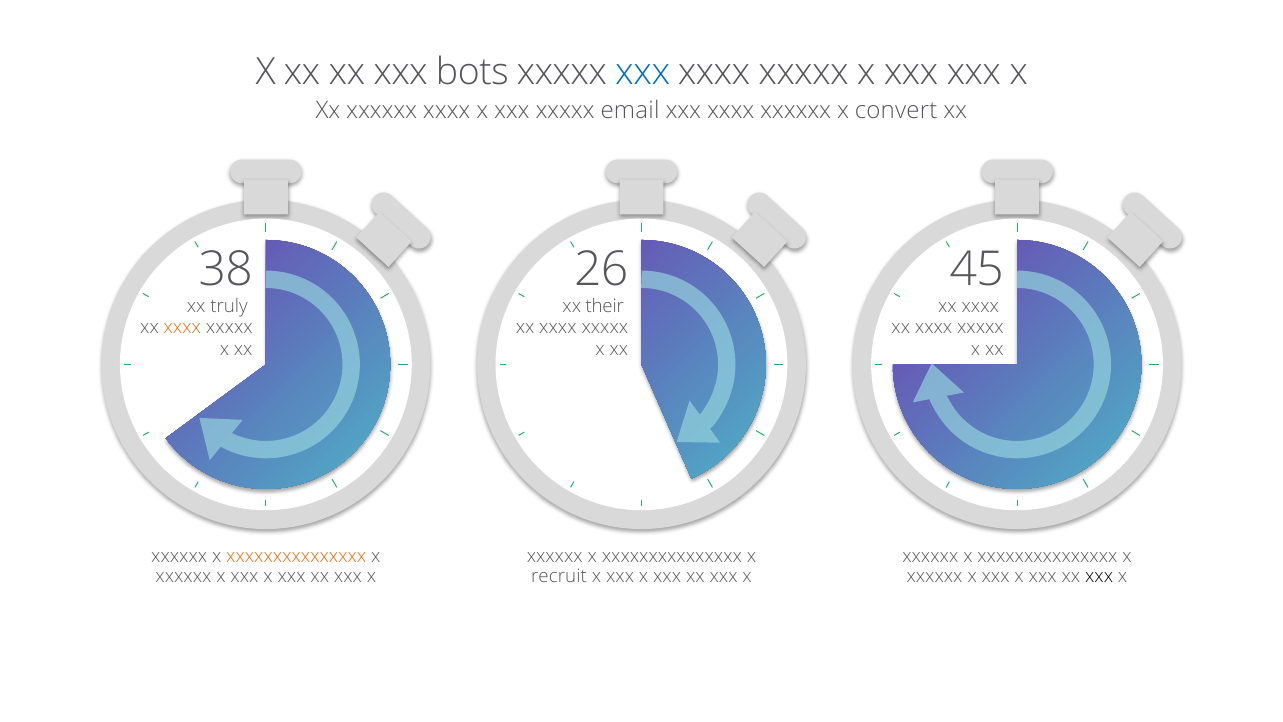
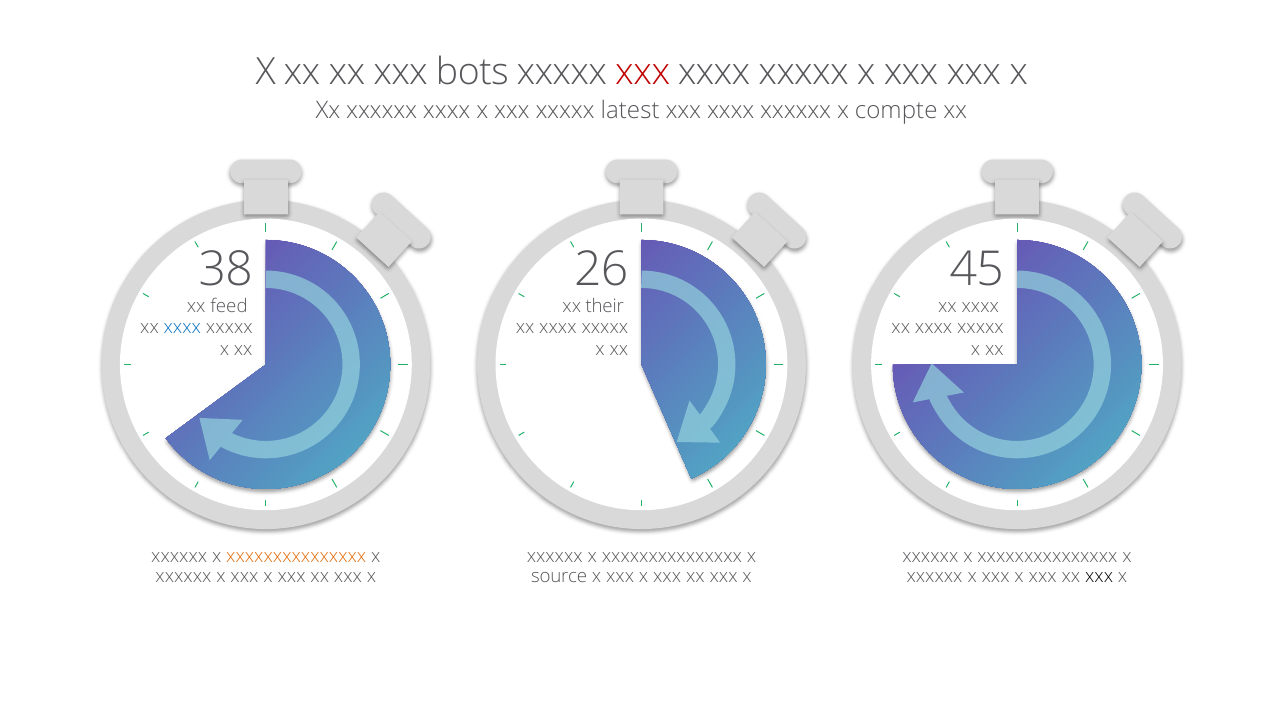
xxx at (643, 72) colour: blue -> red
email: email -> latest
convert: convert -> compte
truly: truly -> feed
xxxx at (182, 327) colour: orange -> blue
recruit: recruit -> source
